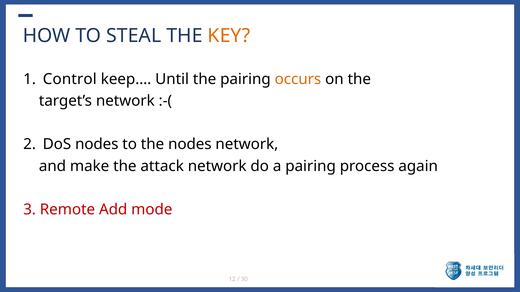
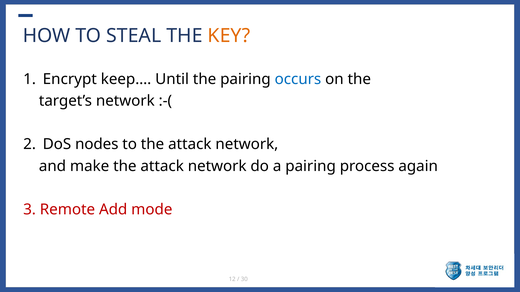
Control: Control -> Encrypt
occurs colour: orange -> blue
to the nodes: nodes -> attack
